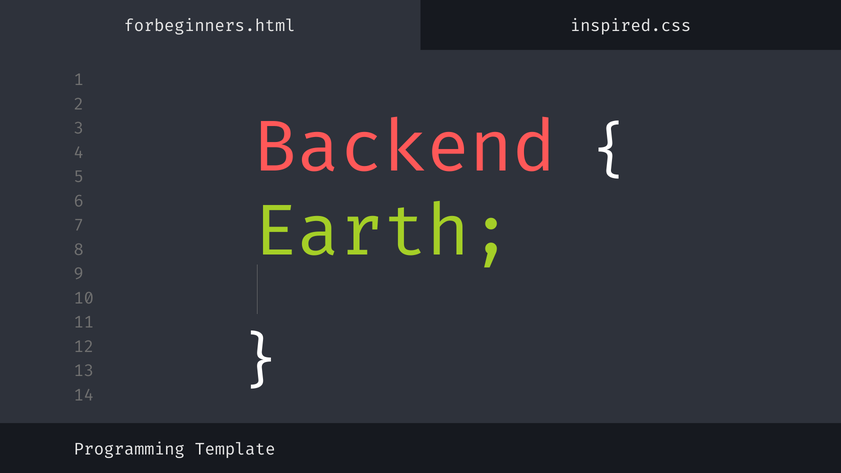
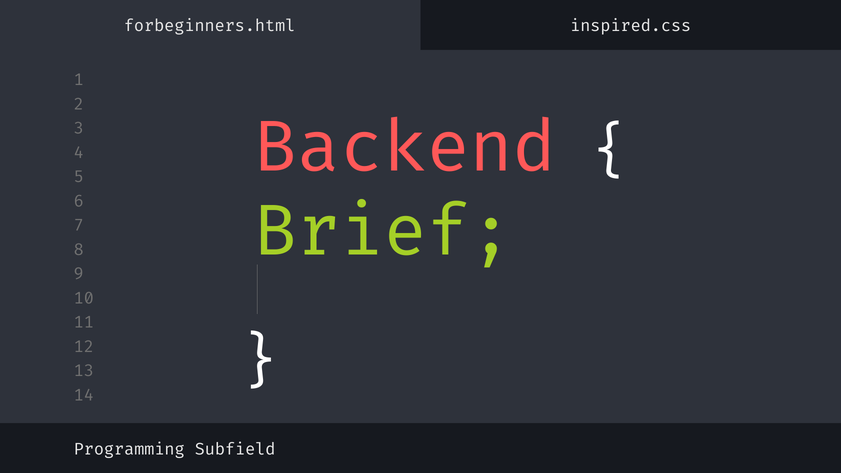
Earth: Earth -> Brief
Template: Template -> Subfield
